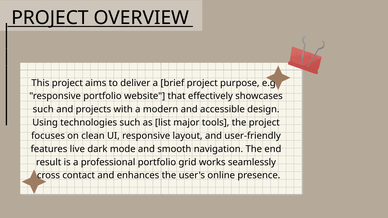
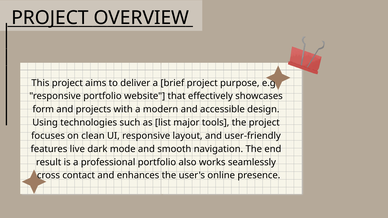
such at (43, 109): such -> form
grid: grid -> also
